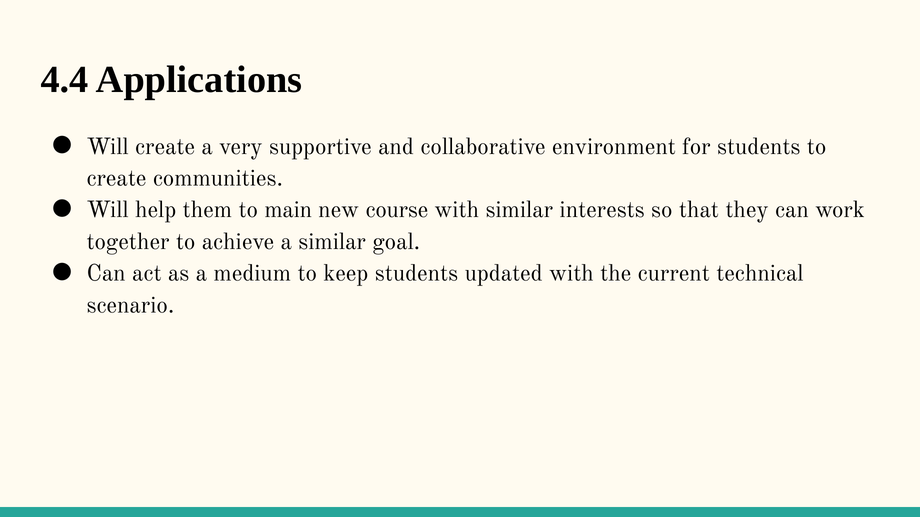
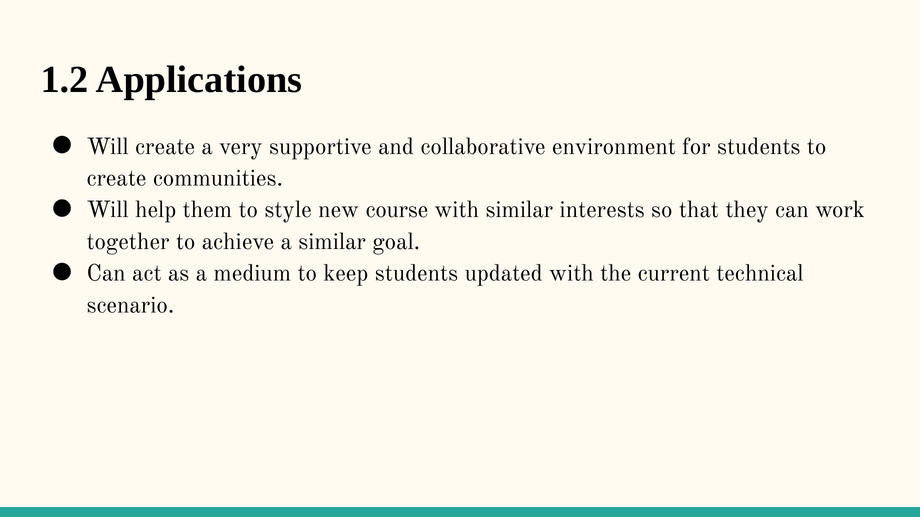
4.4: 4.4 -> 1.2
main: main -> style
